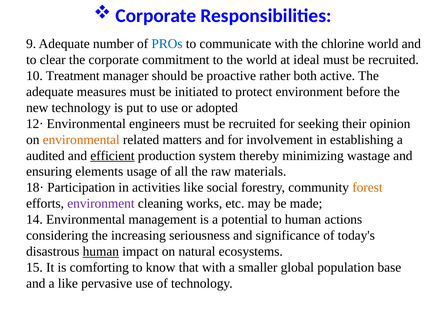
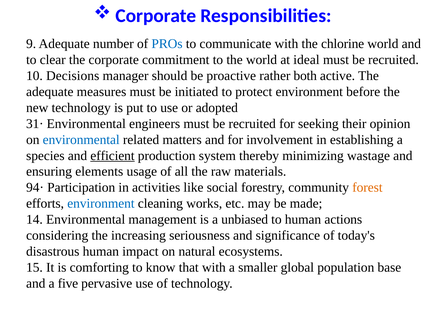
Treatment: Treatment -> Decisions
12·: 12· -> 31·
environmental at (81, 140) colour: orange -> blue
audited: audited -> species
18·: 18· -> 94·
environment at (101, 204) colour: purple -> blue
potential: potential -> unbiased
human at (101, 252) underline: present -> none
a like: like -> five
